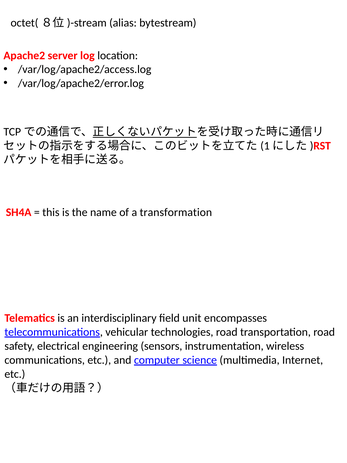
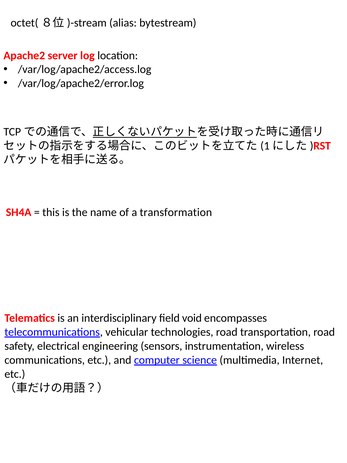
unit: unit -> void
